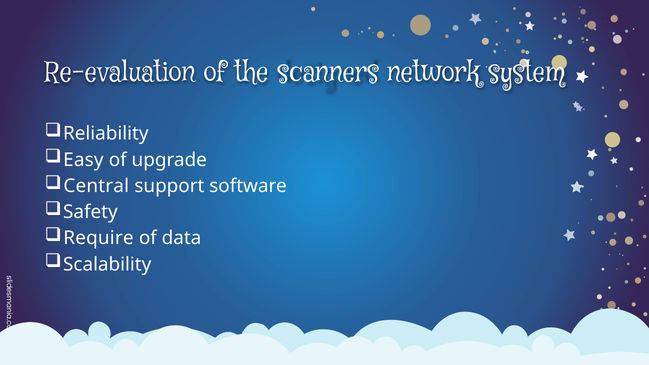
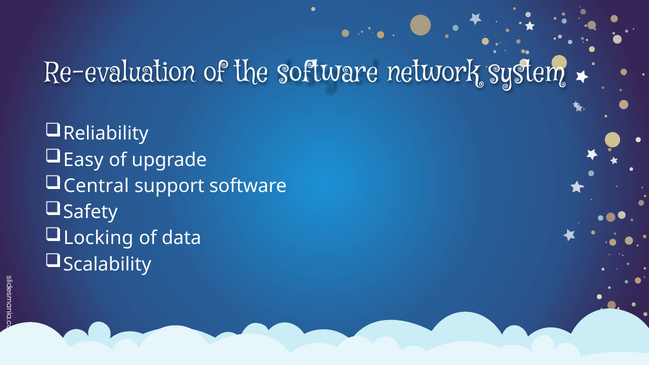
the scanners: scanners -> software
Require: Require -> Locking
